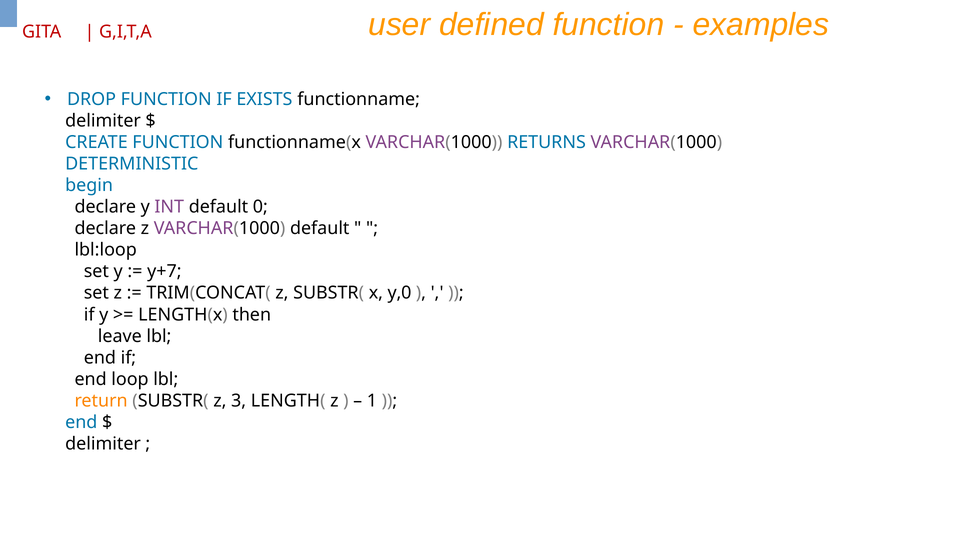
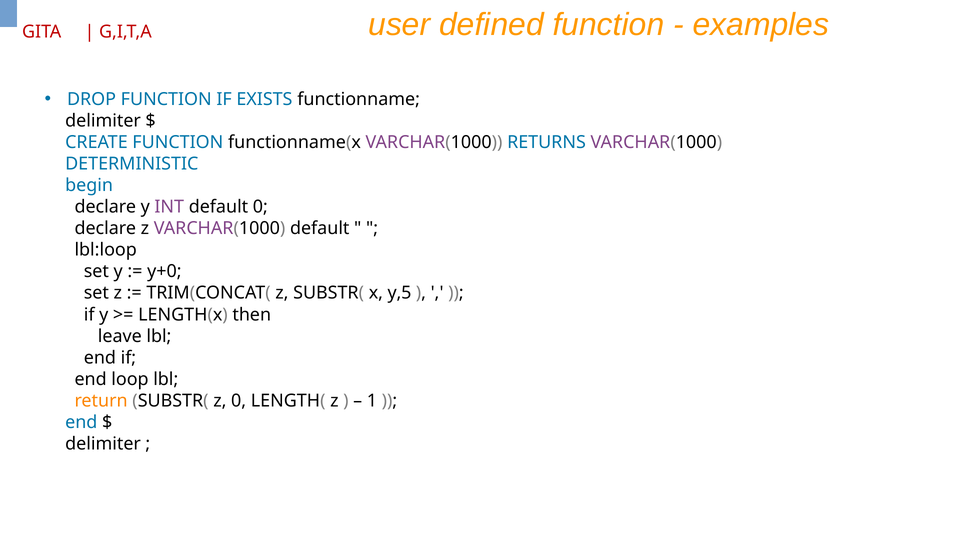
y+7: y+7 -> y+0
y,0: y,0 -> y,5
z 3: 3 -> 0
